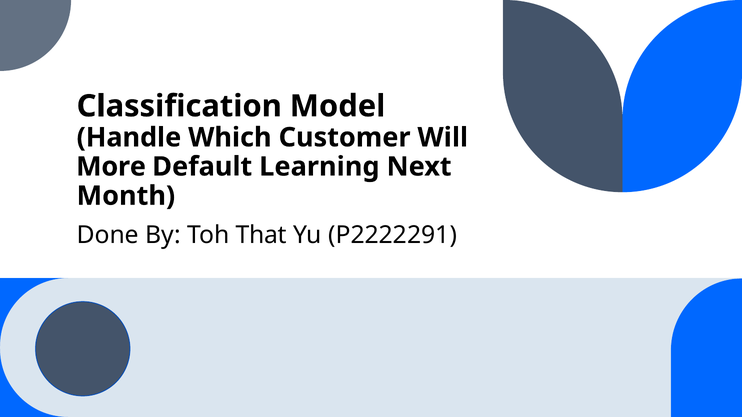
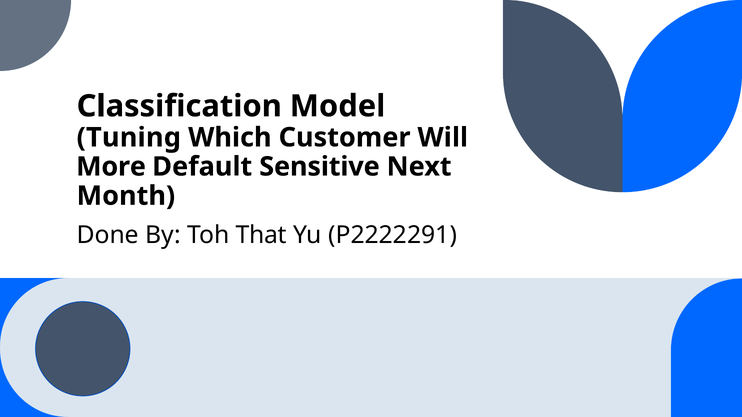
Handle: Handle -> Tuning
Learning: Learning -> Sensitive
